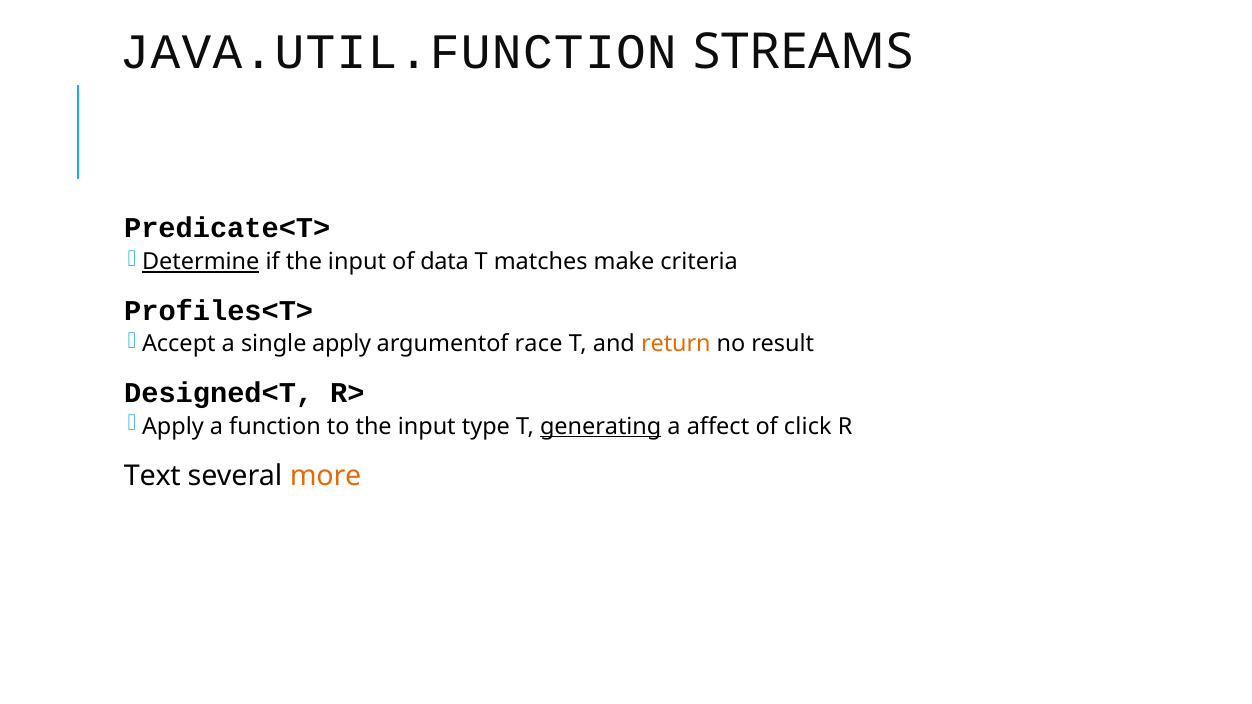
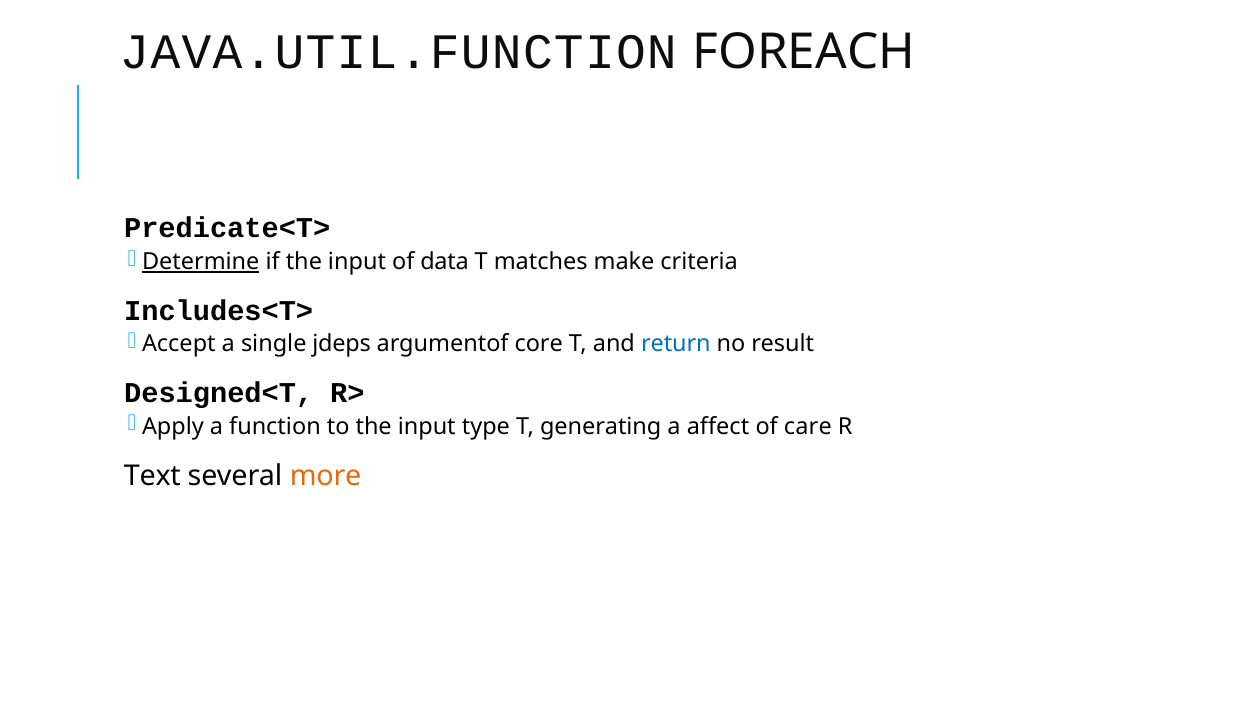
STREAMS: STREAMS -> FOREACH
Profiles<T>: Profiles<T> -> Includes<T>
single apply: apply -> jdeps
race: race -> core
return colour: orange -> blue
generating underline: present -> none
click: click -> care
